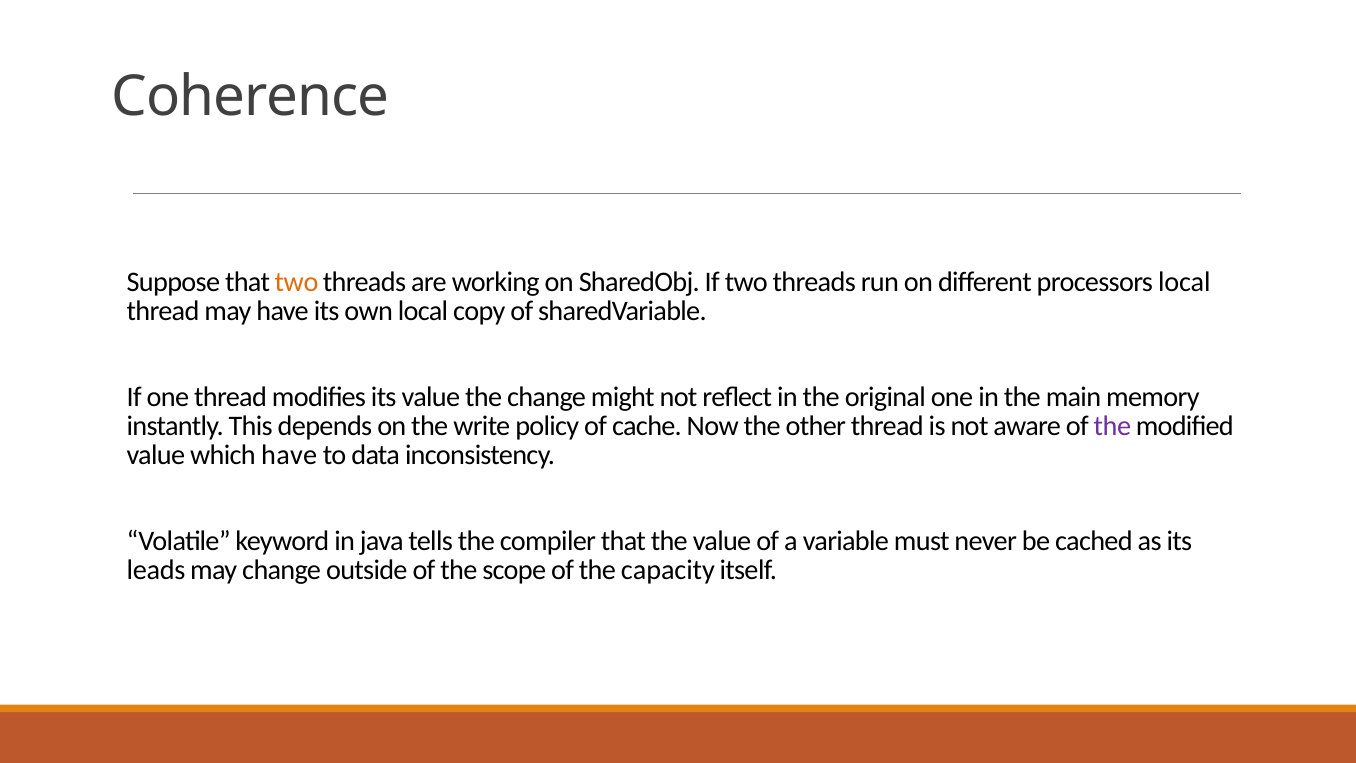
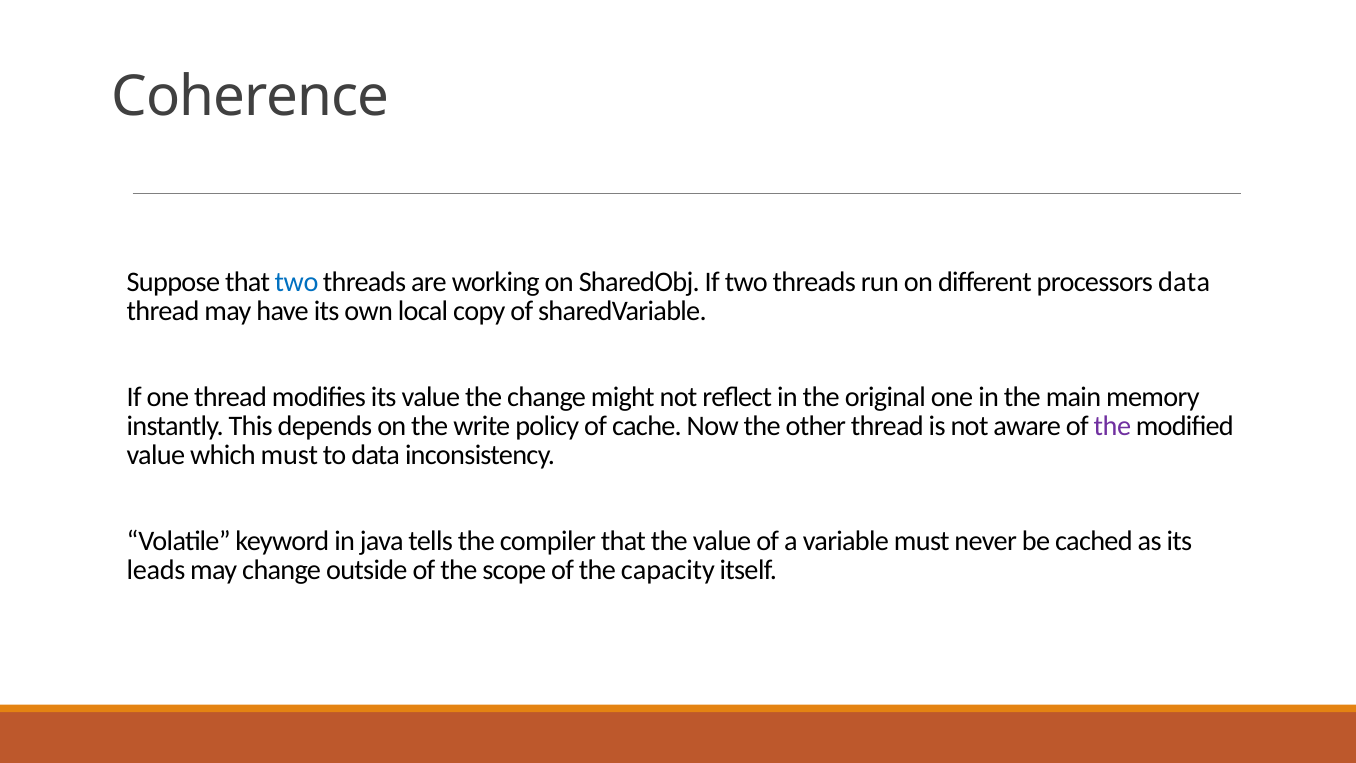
two at (297, 282) colour: orange -> blue
processors local: local -> data
which have: have -> must
